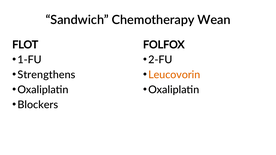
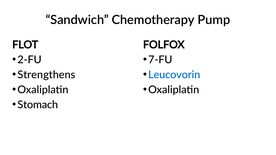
Wean: Wean -> Pump
1-FU: 1-FU -> 2-FU
2-FU: 2-FU -> 7-FU
Leucovorin colour: orange -> blue
Blockers: Blockers -> Stomach
